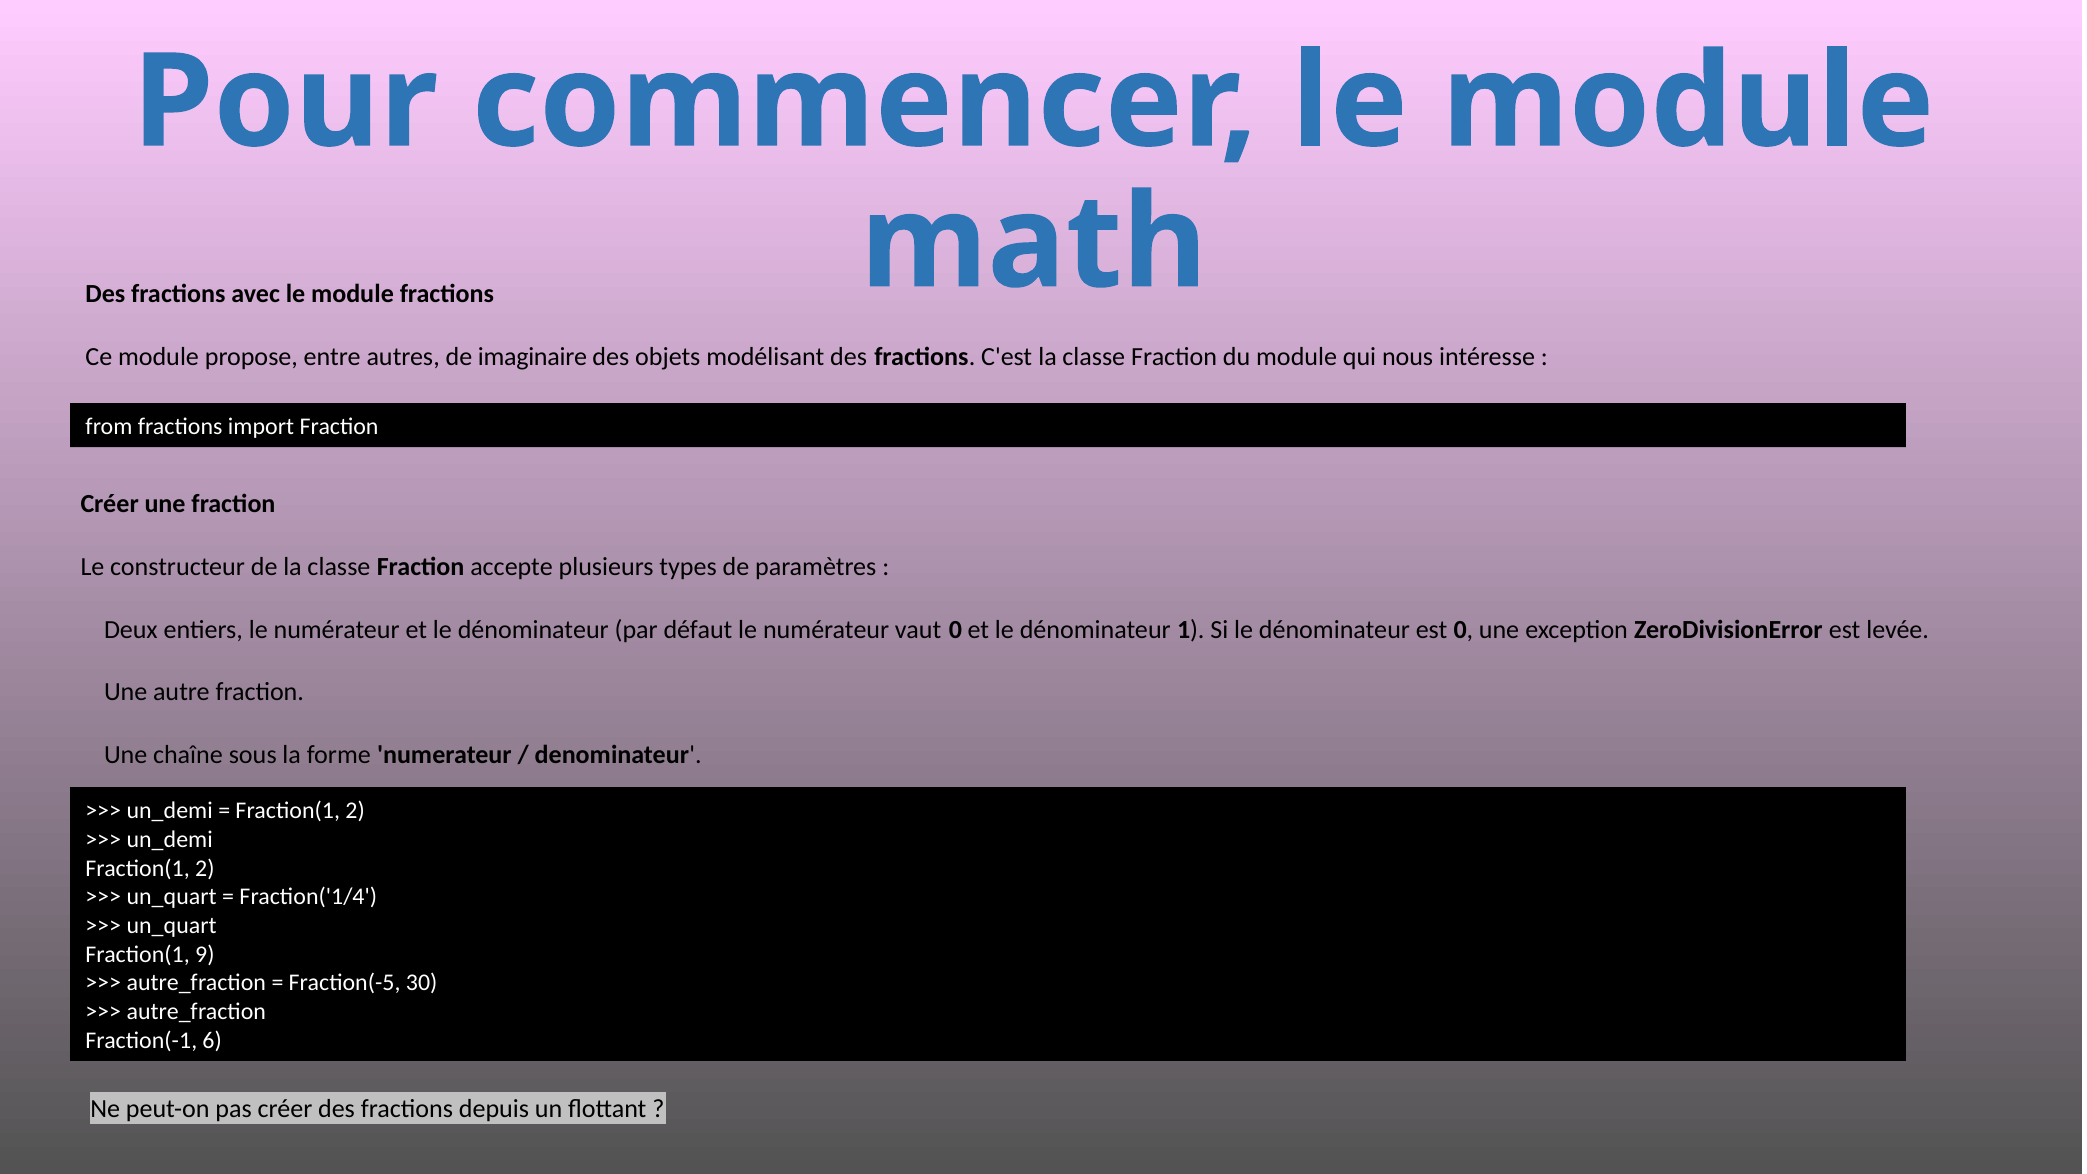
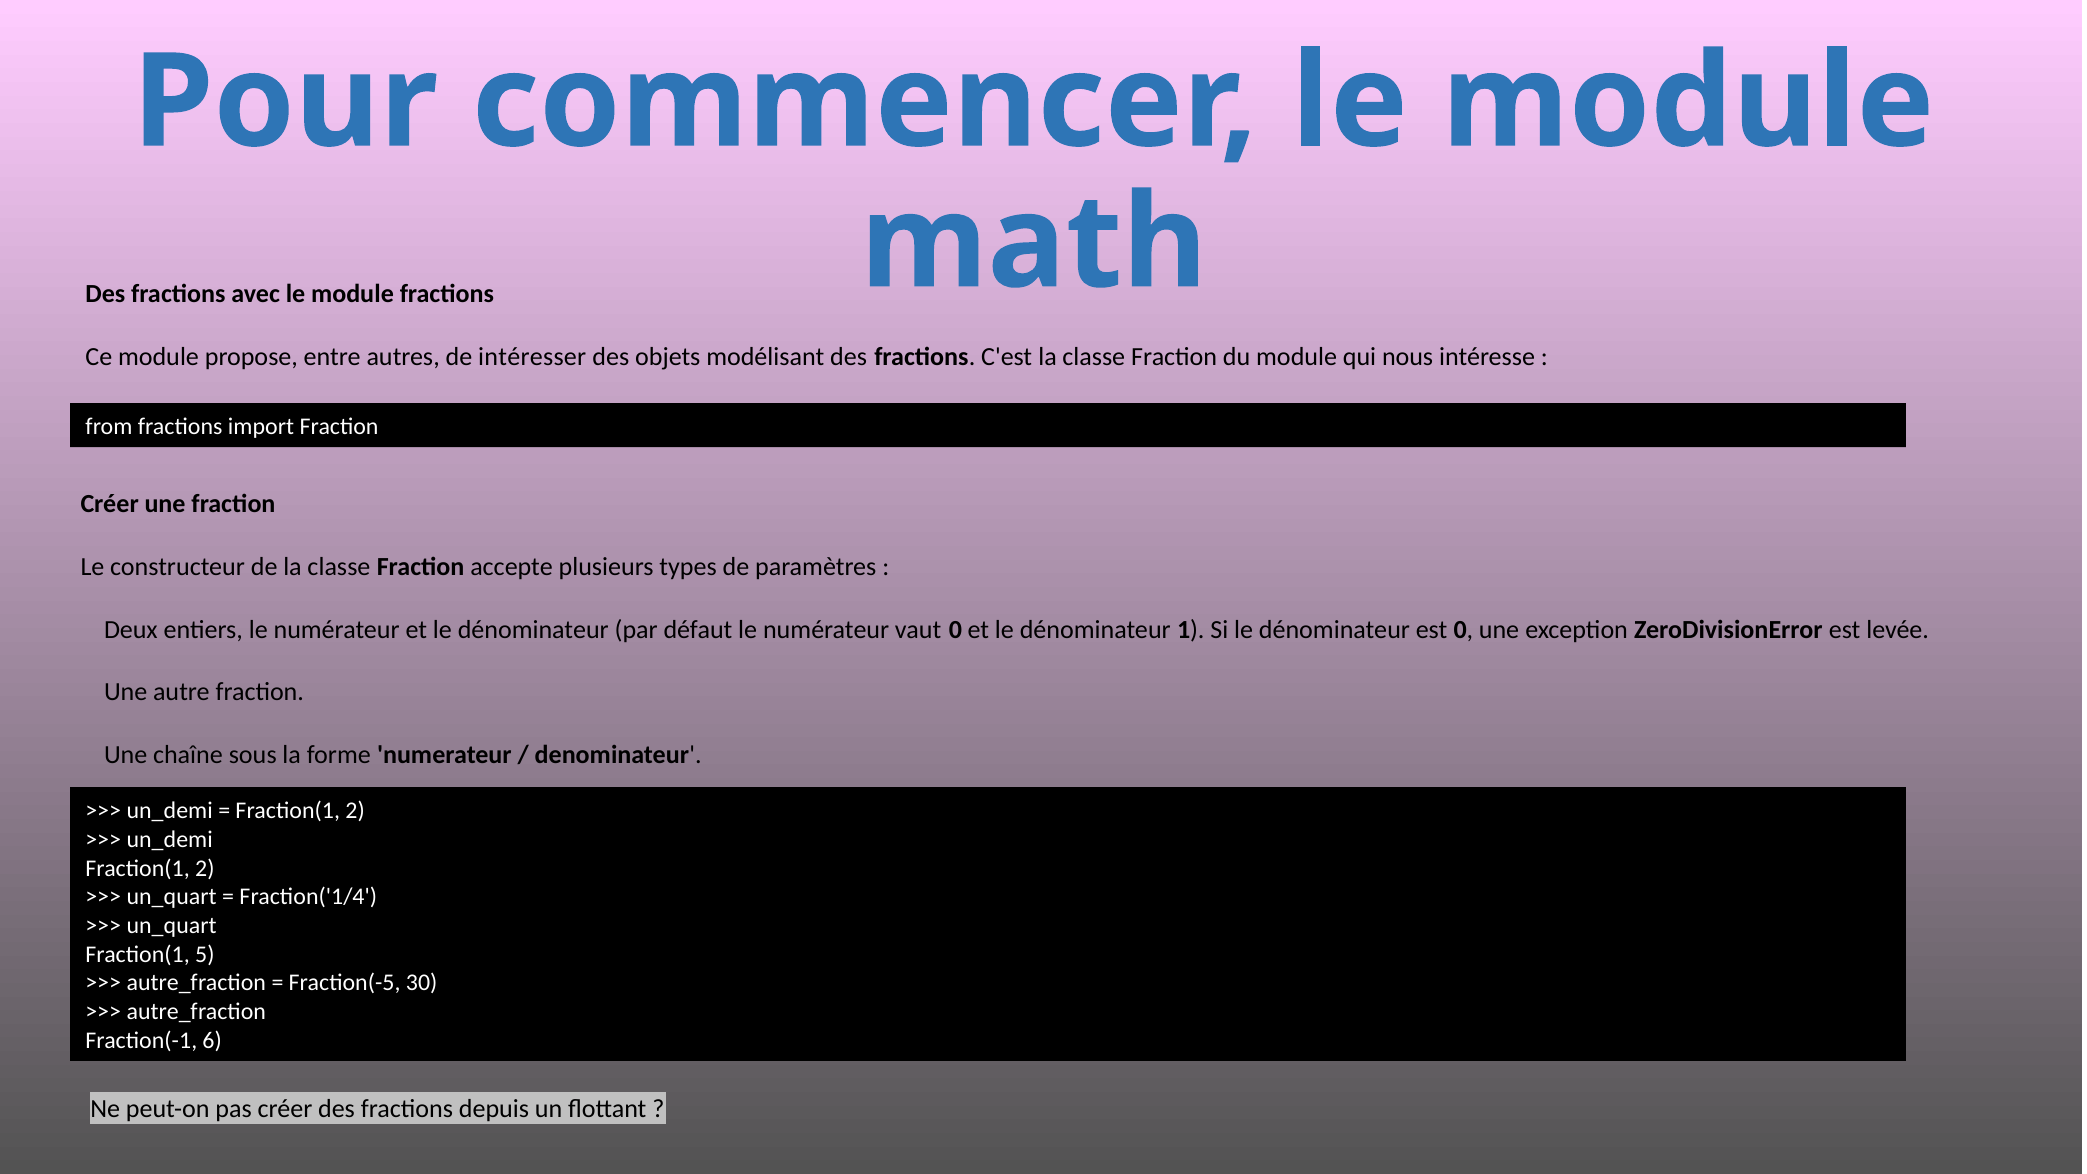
imaginaire: imaginaire -> intéresser
9: 9 -> 5
